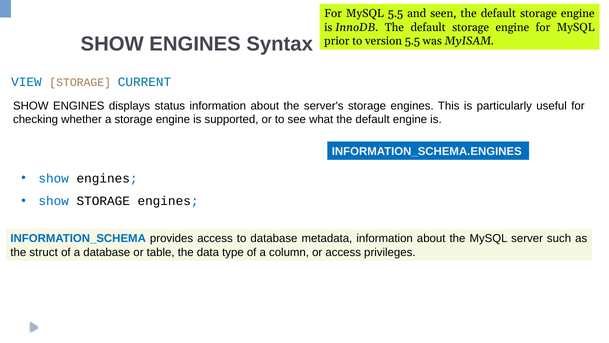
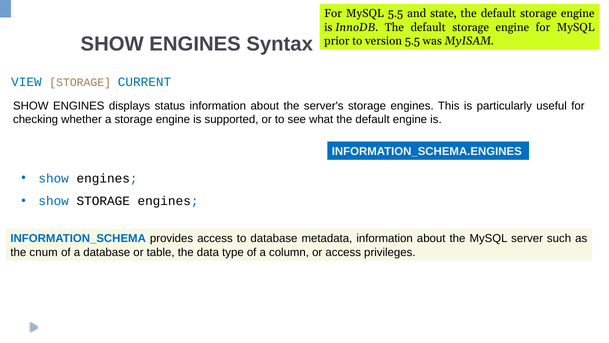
seen: seen -> state
struct: struct -> cnum
